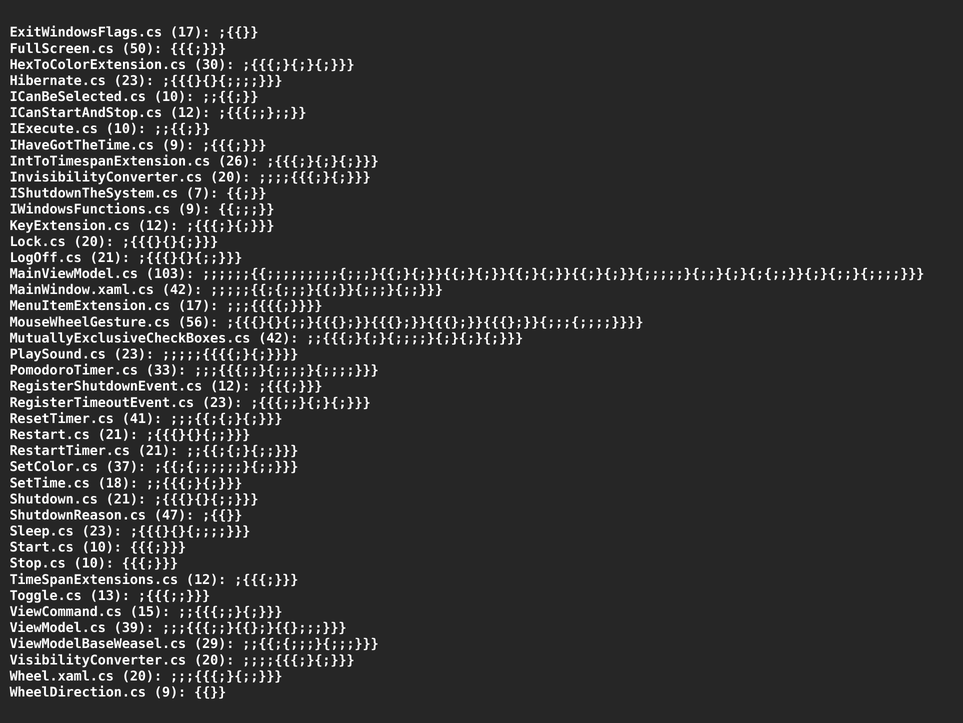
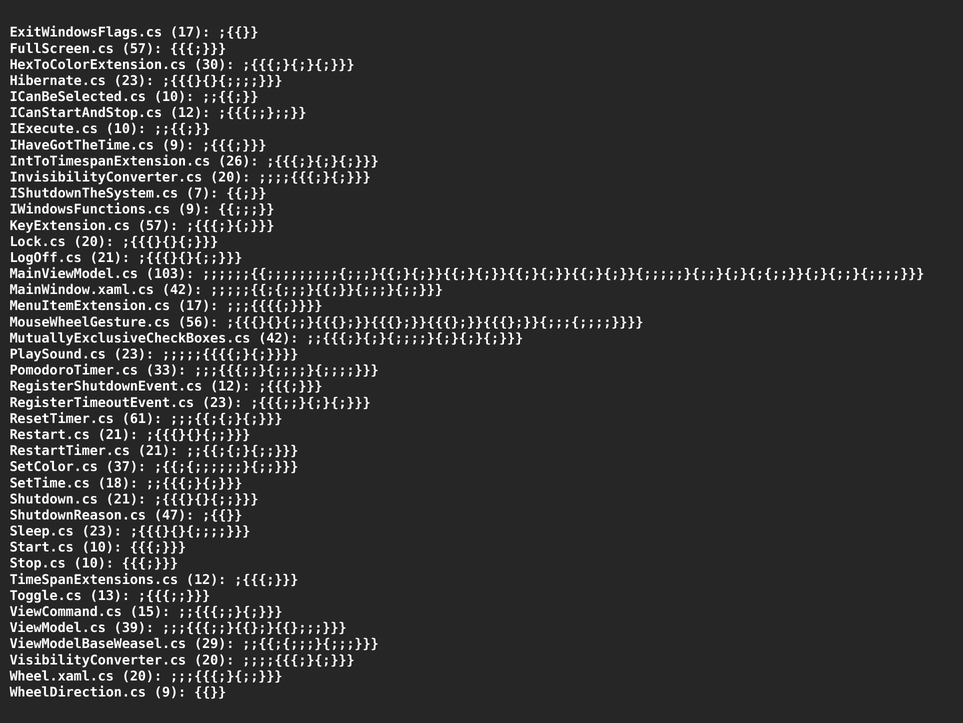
FullScreen.cs 50: 50 -> 57
KeyExtension.cs 12: 12 -> 57
41: 41 -> 61
